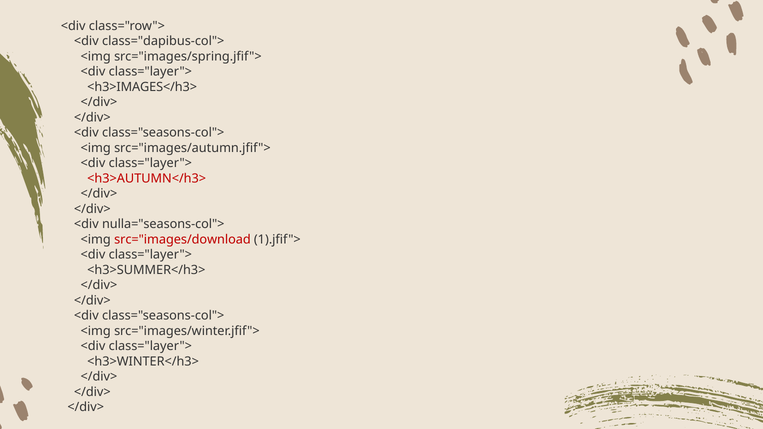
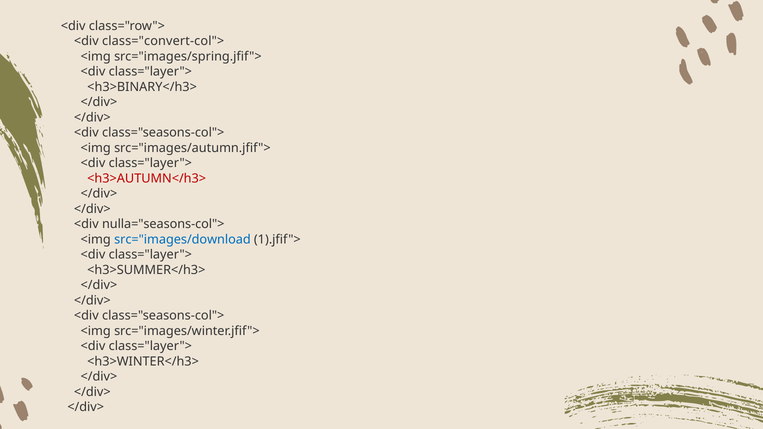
class="dapibus-col">: class="dapibus-col"> -> class="convert-col">
<h3>IMAGES</h3>: <h3>IMAGES</h3> -> <h3>BINARY</h3>
src="images/download colour: red -> blue
